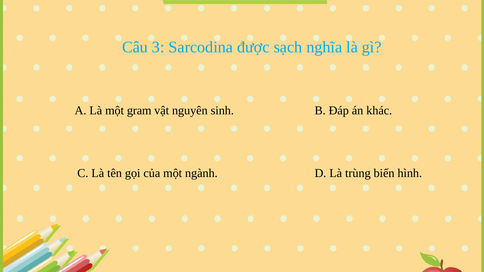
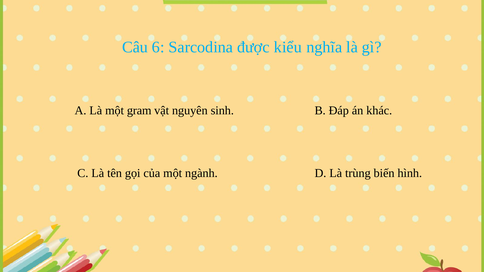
3: 3 -> 6
sạch: sạch -> kiểu
